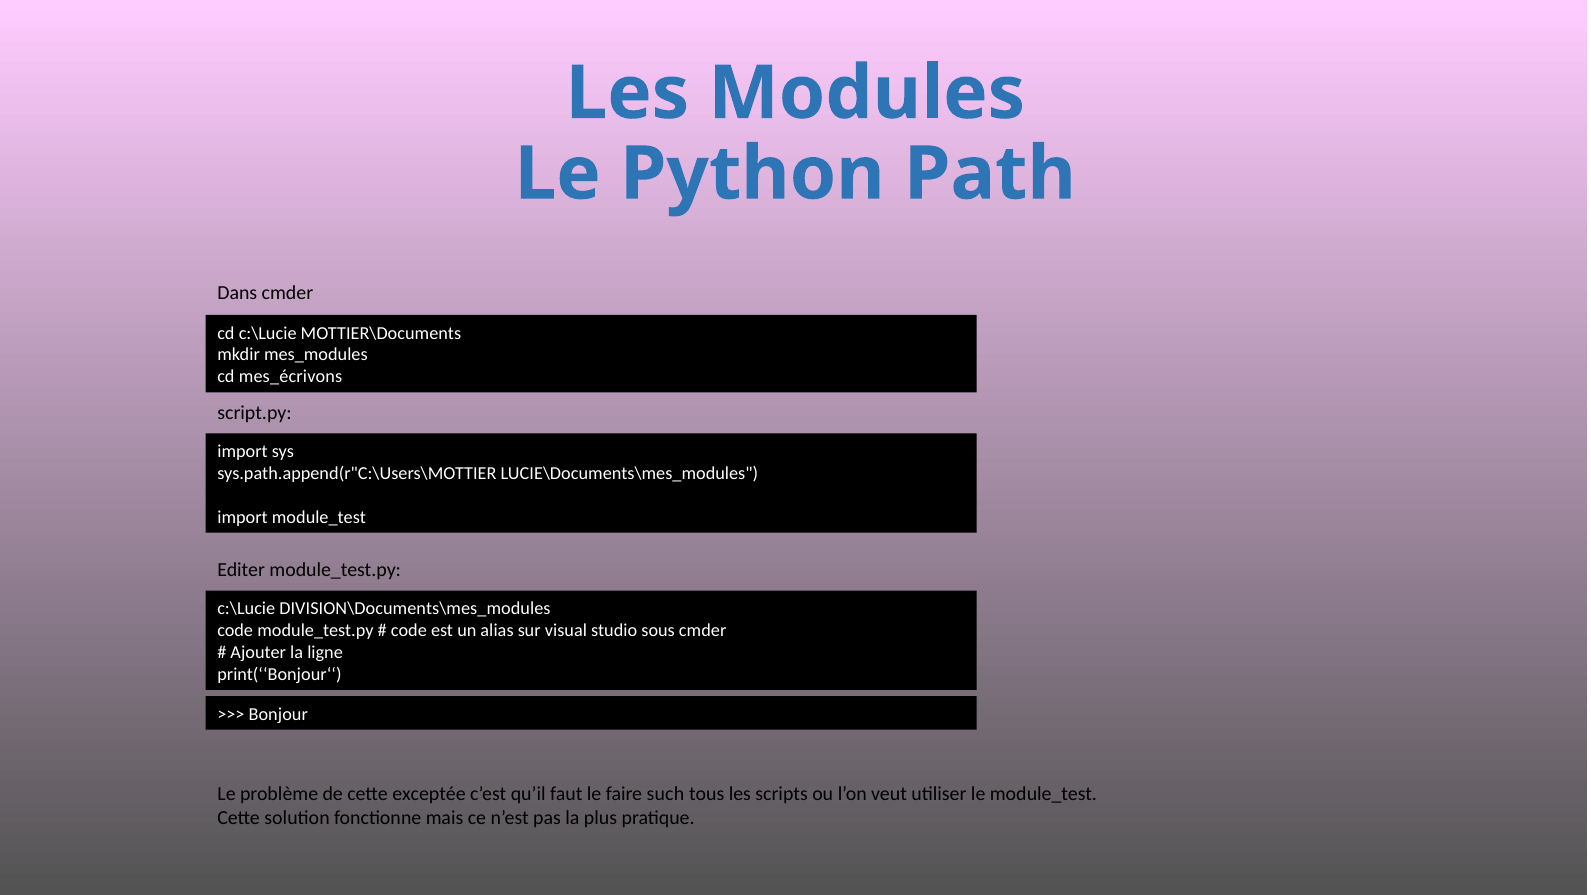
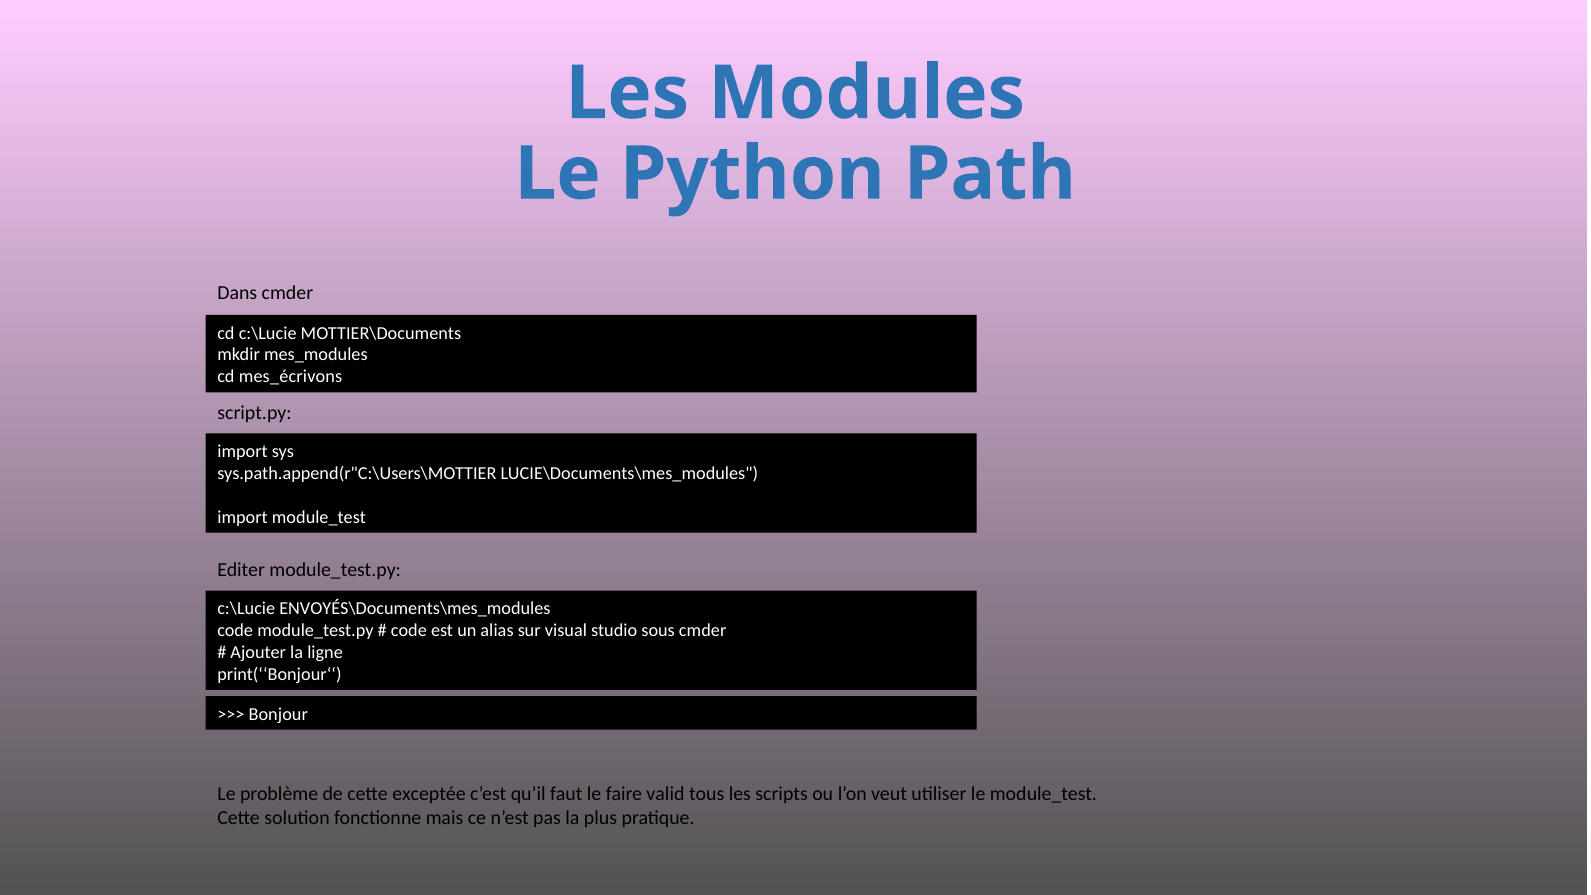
DIVISION\Documents\mes_modules: DIVISION\Documents\mes_modules -> ENVOYÉS\Documents\mes_modules
such: such -> valid
